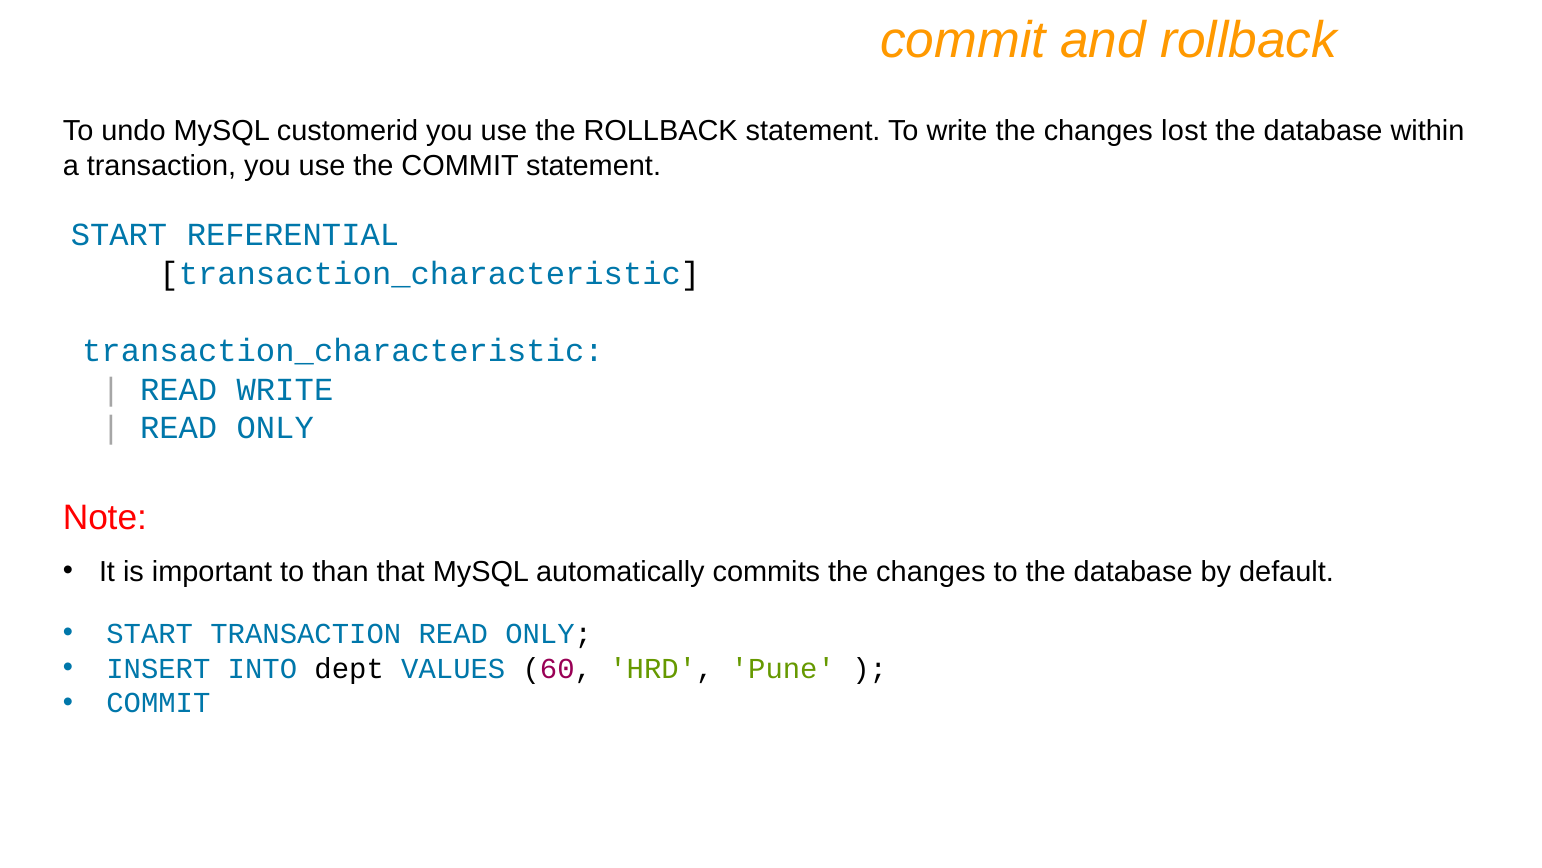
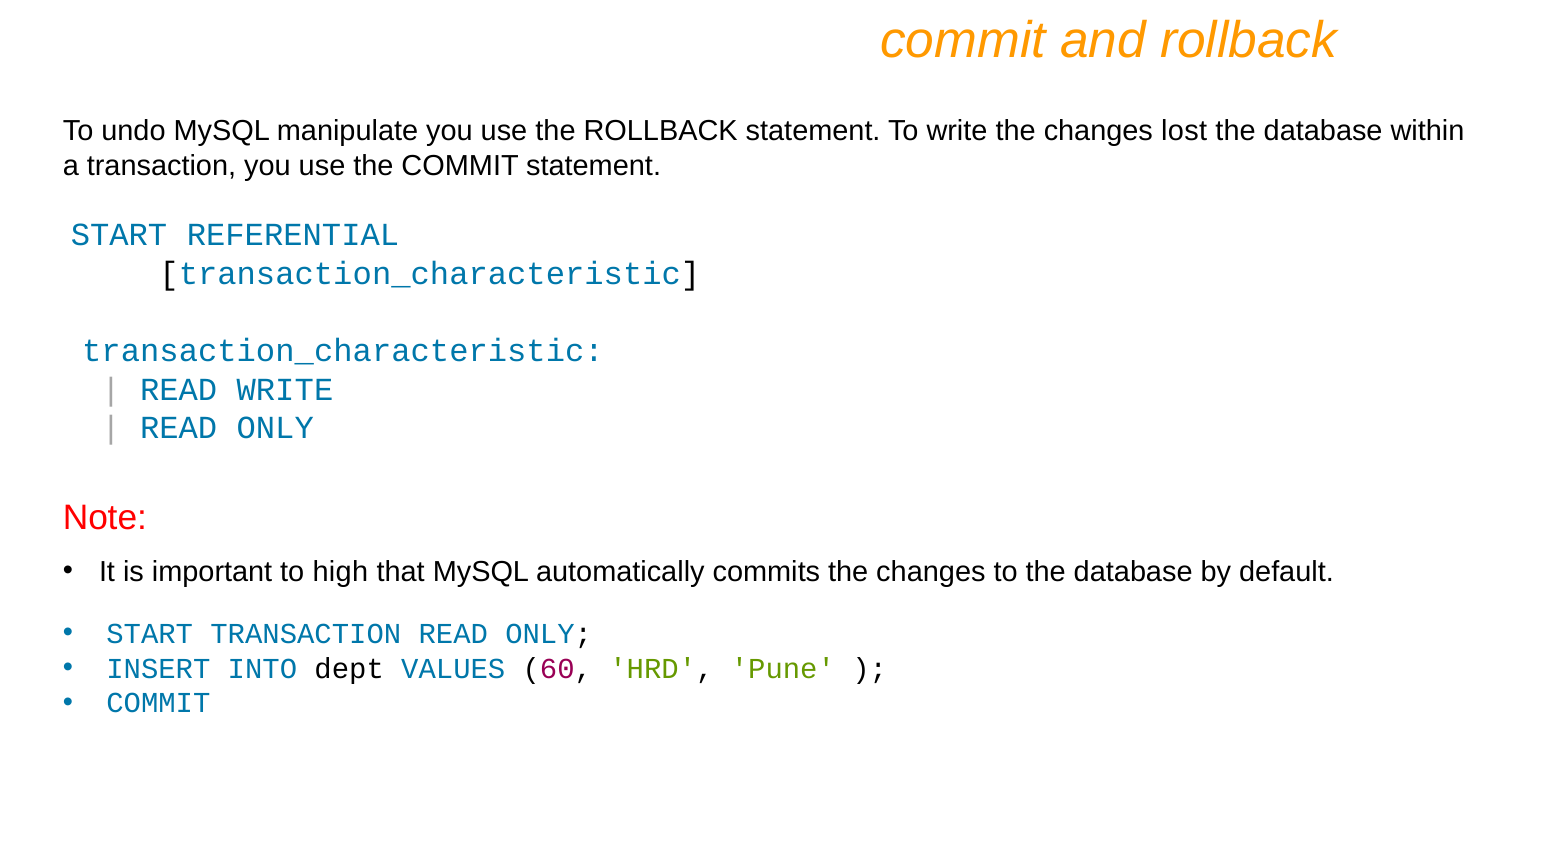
customerid: customerid -> manipulate
than: than -> high
